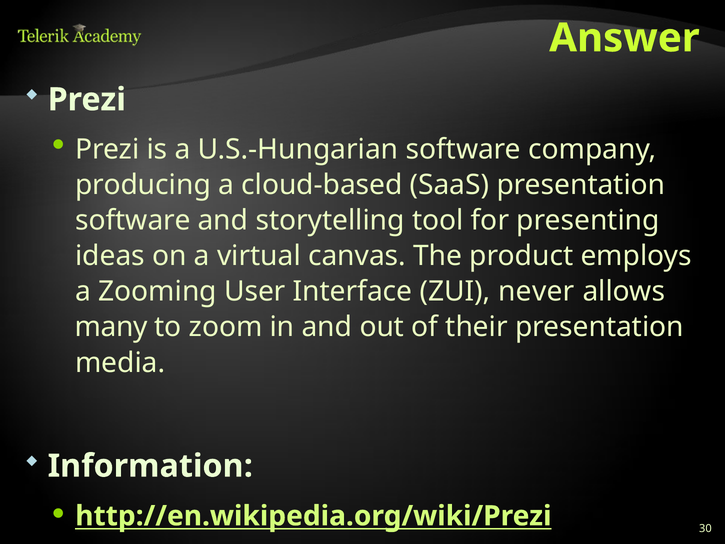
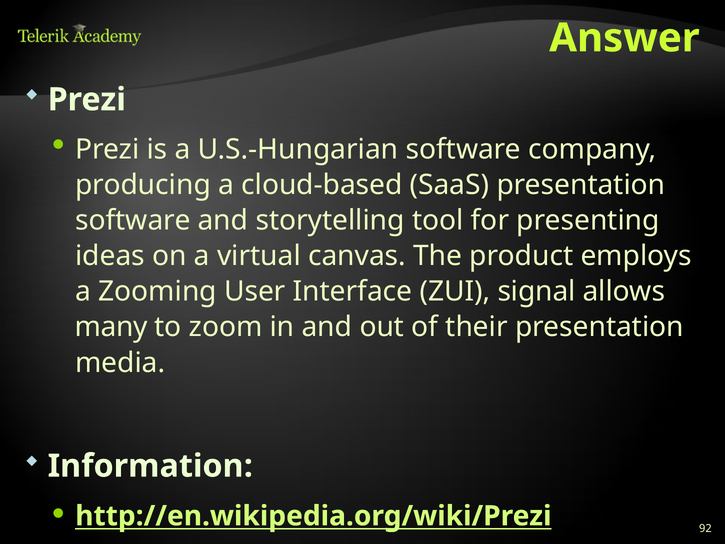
never: never -> signal
30: 30 -> 92
